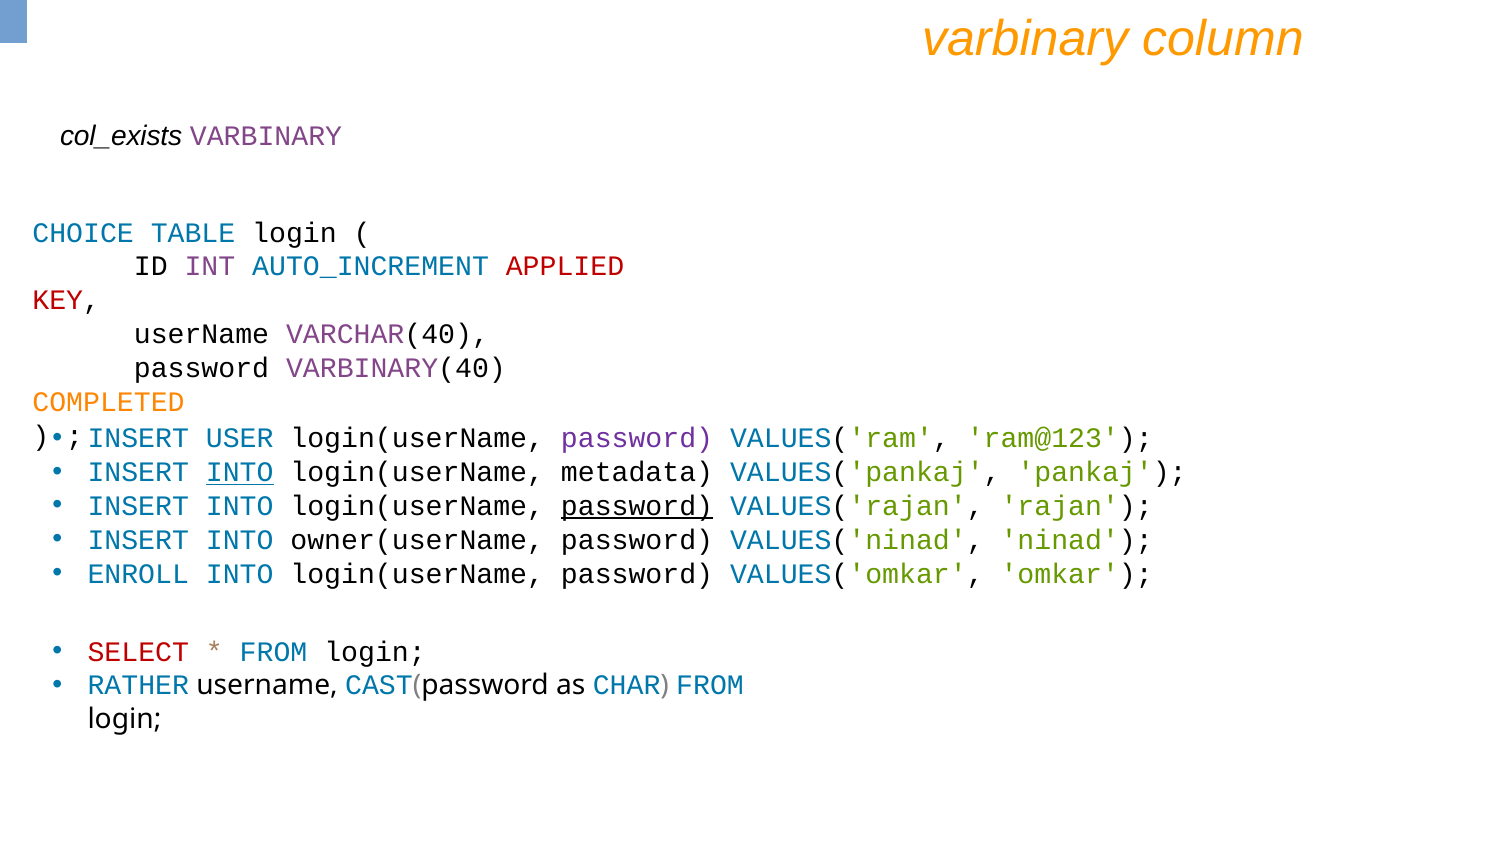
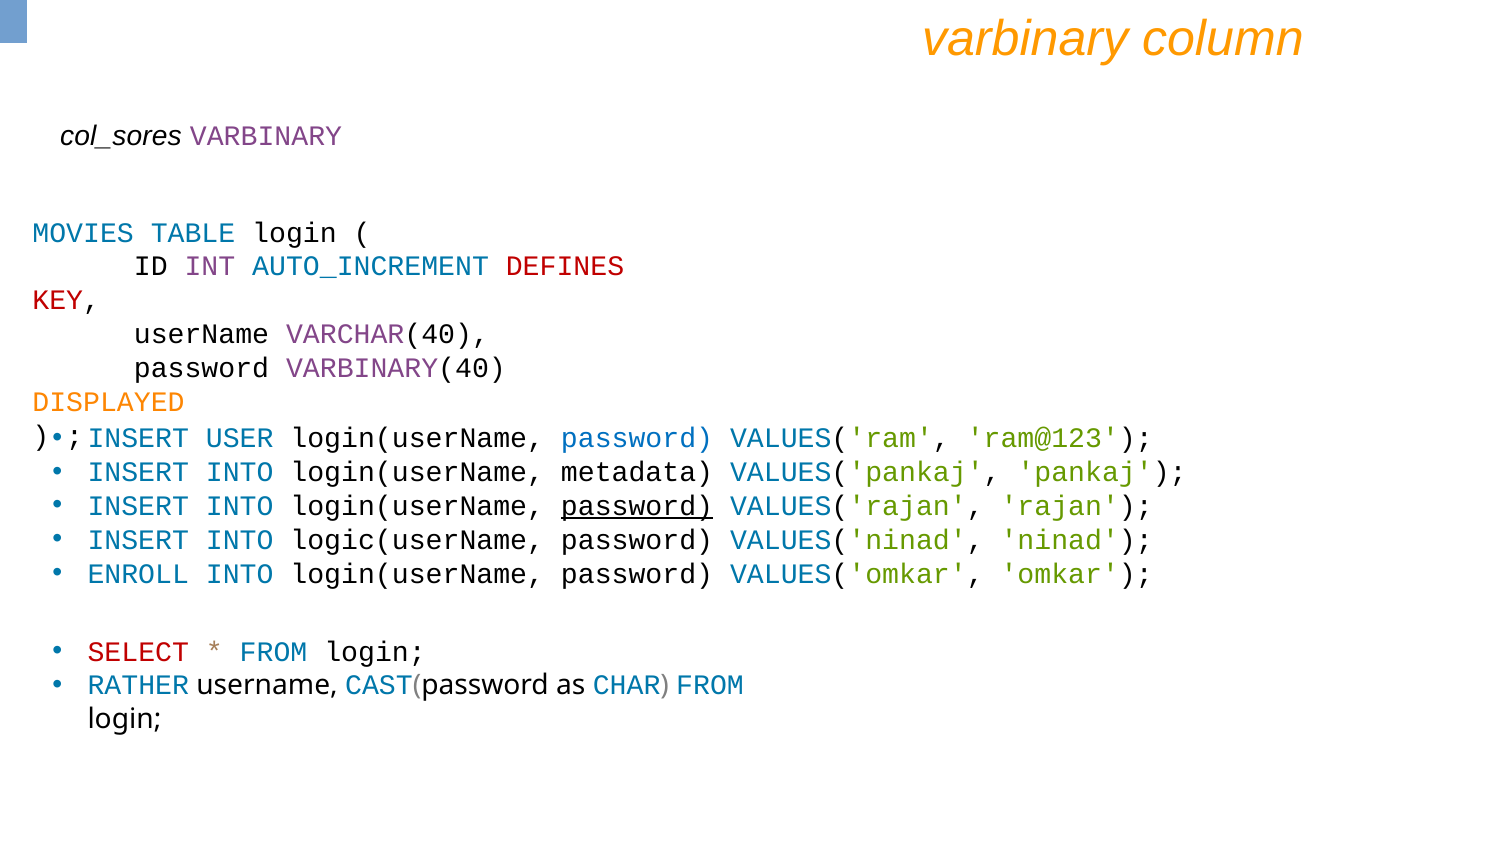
col_exists: col_exists -> col_sores
CHOICE: CHOICE -> MOVIES
APPLIED: APPLIED -> DEFINES
COMPLETED: COMPLETED -> DISPLAYED
password at (637, 438) colour: purple -> blue
INTO at (240, 472) underline: present -> none
owner(userName: owner(userName -> logic(userName
